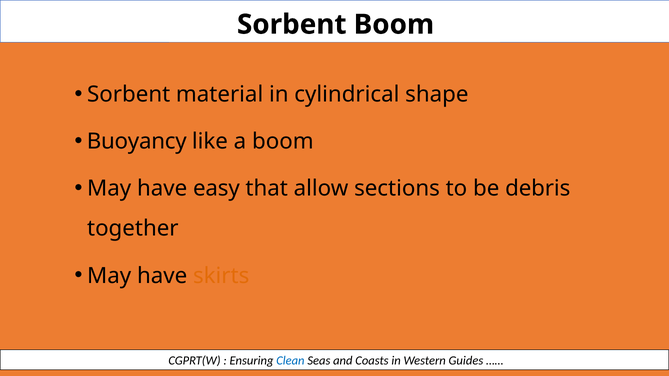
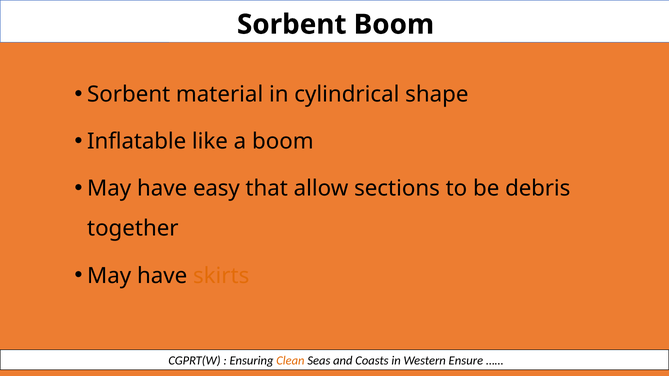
Buoyancy: Buoyancy -> Inflatable
Clean colour: blue -> orange
Guides: Guides -> Ensure
